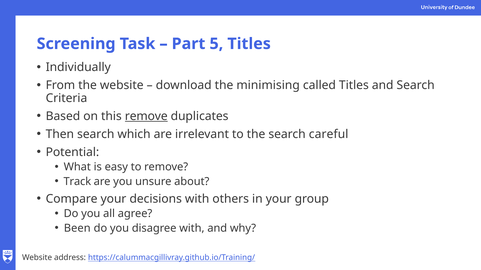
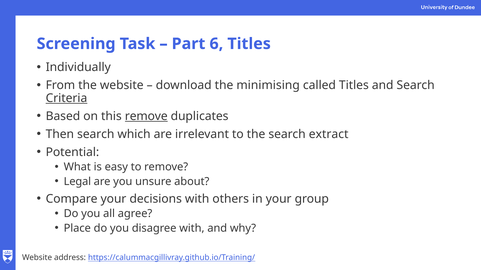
5: 5 -> 6
Criteria underline: none -> present
careful: careful -> extract
Track: Track -> Legal
Been: Been -> Place
